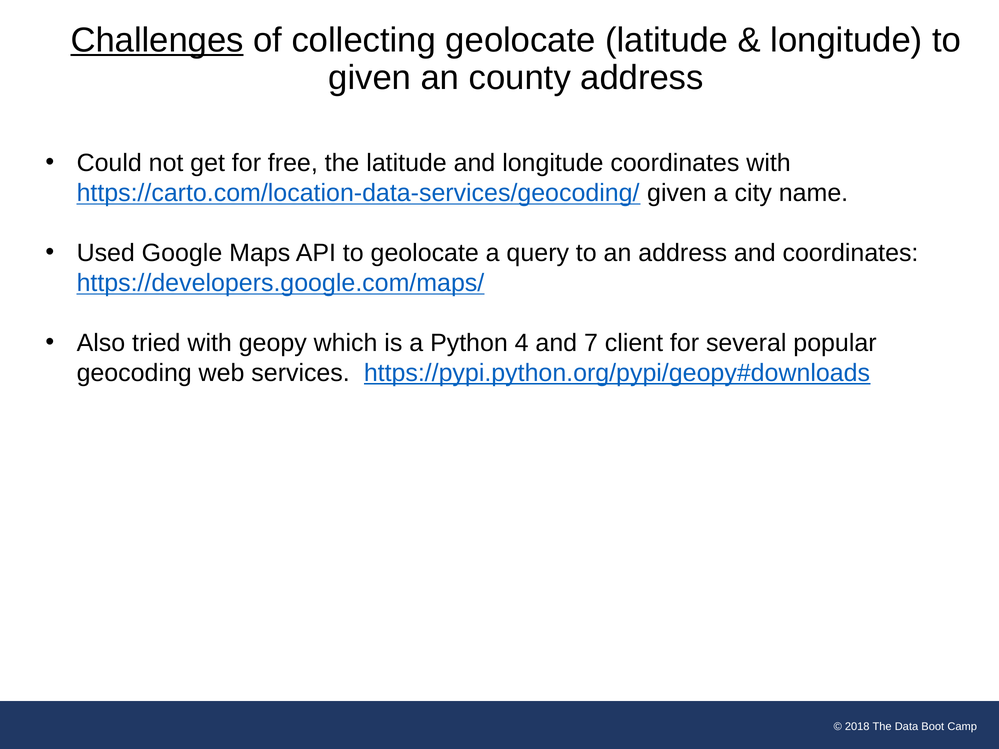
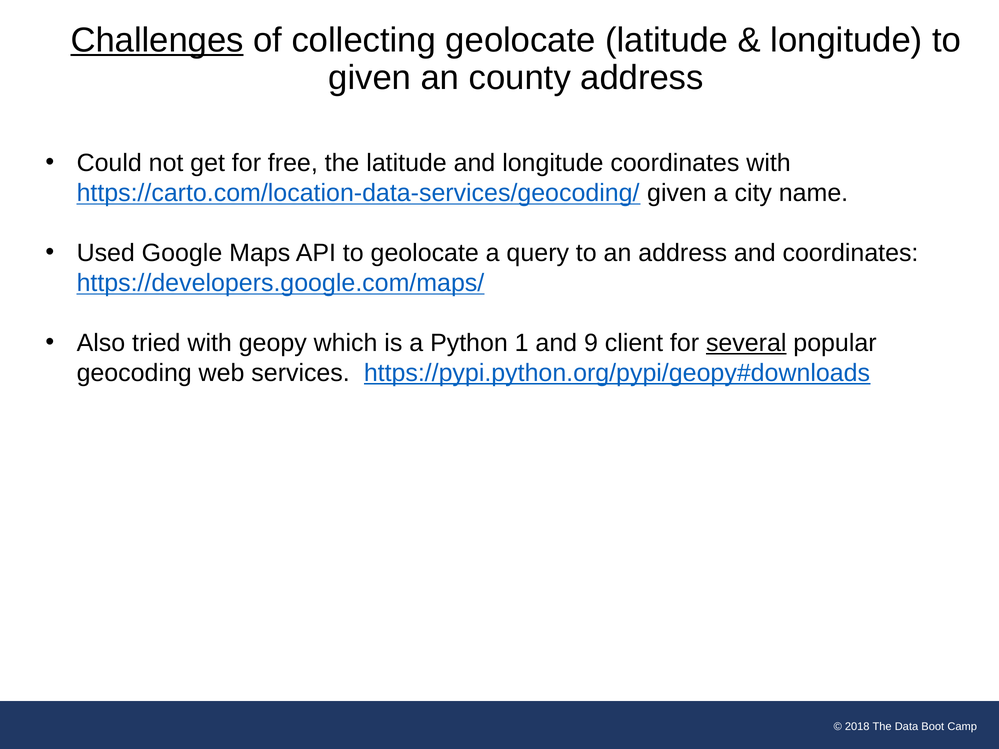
4: 4 -> 1
7: 7 -> 9
several underline: none -> present
